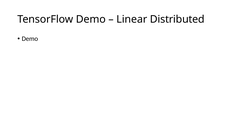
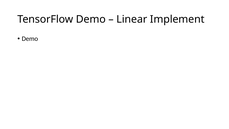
Distributed: Distributed -> Implement
